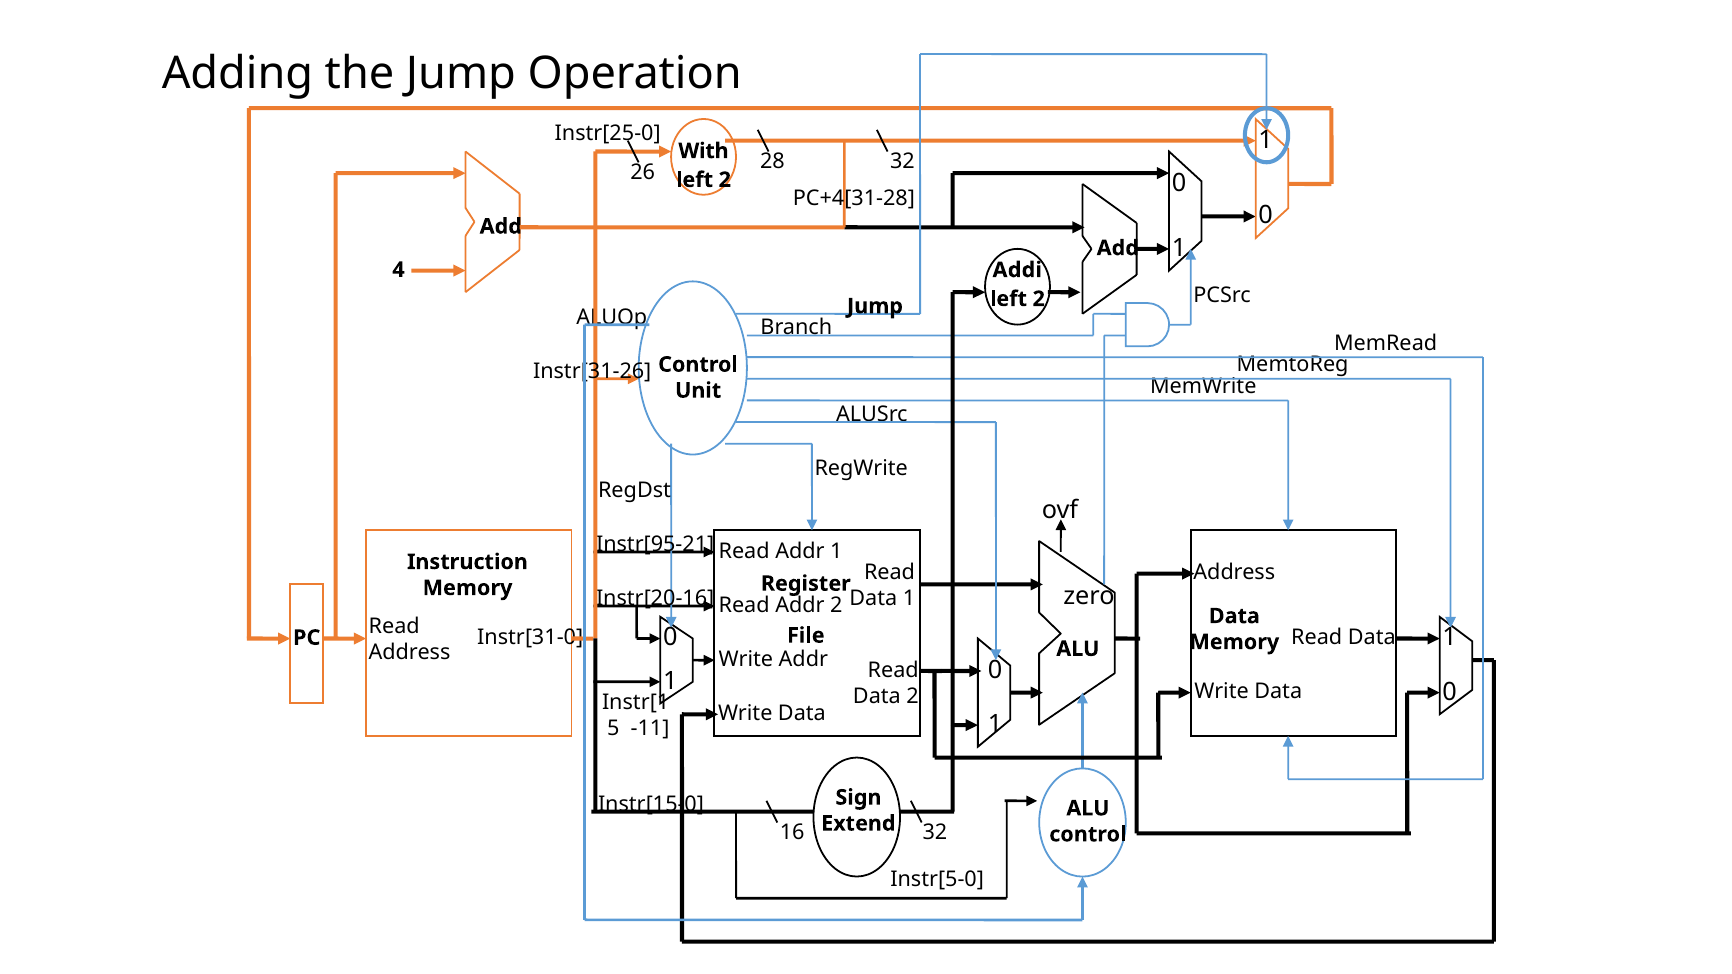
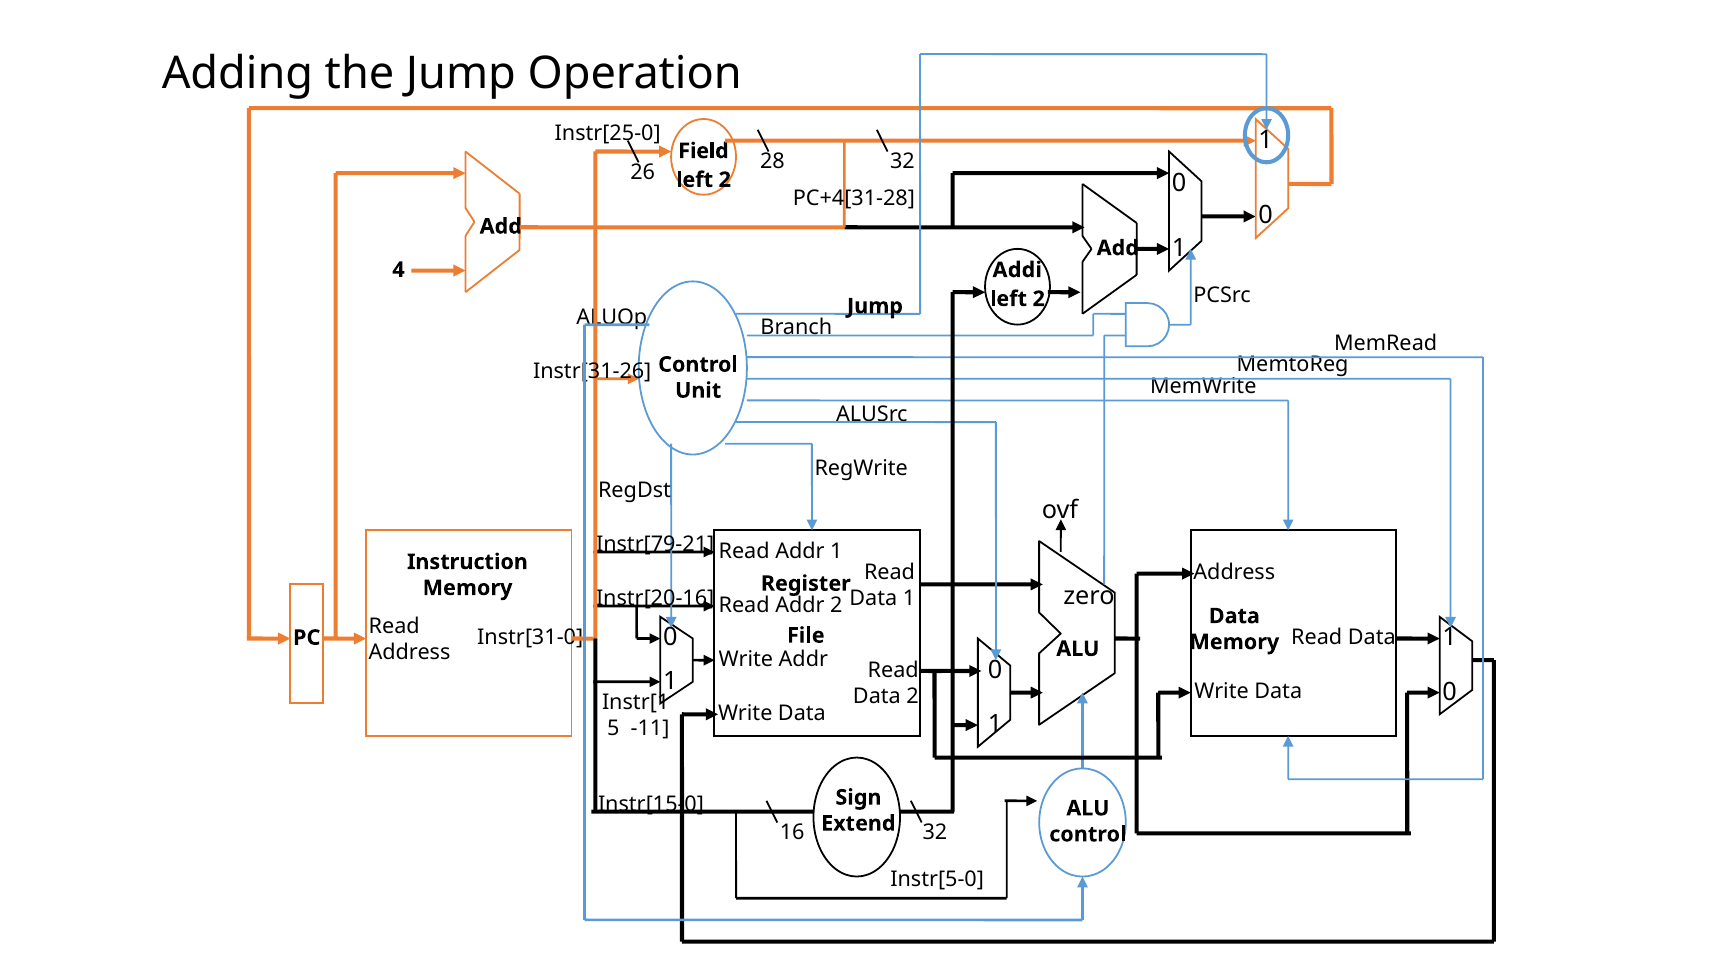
With: With -> Field
Instr[95-21: Instr[95-21 -> Instr[79-21
